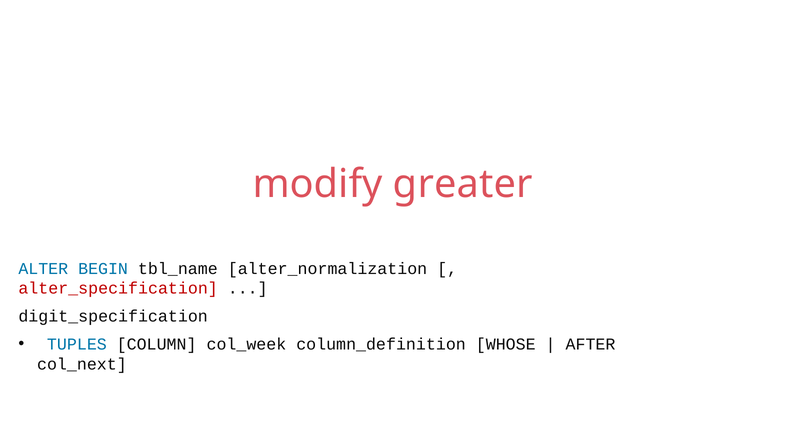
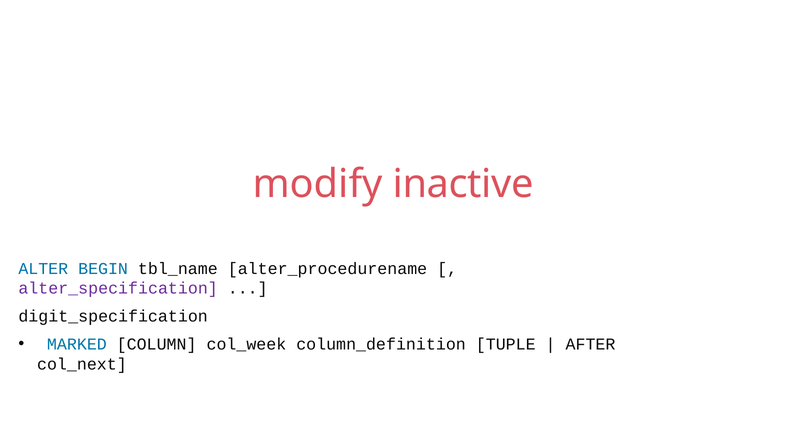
greater: greater -> inactive
alter_normalization: alter_normalization -> alter_procedurename
alter_specification colour: red -> purple
TUPLES: TUPLES -> MARKED
WHOSE: WHOSE -> TUPLE
